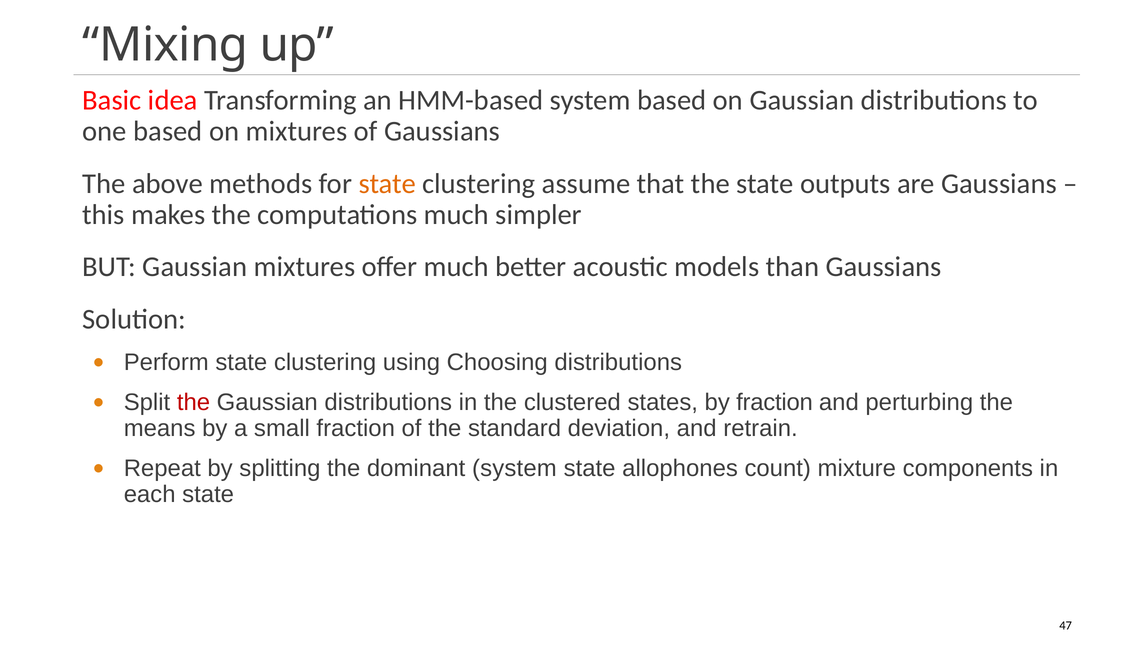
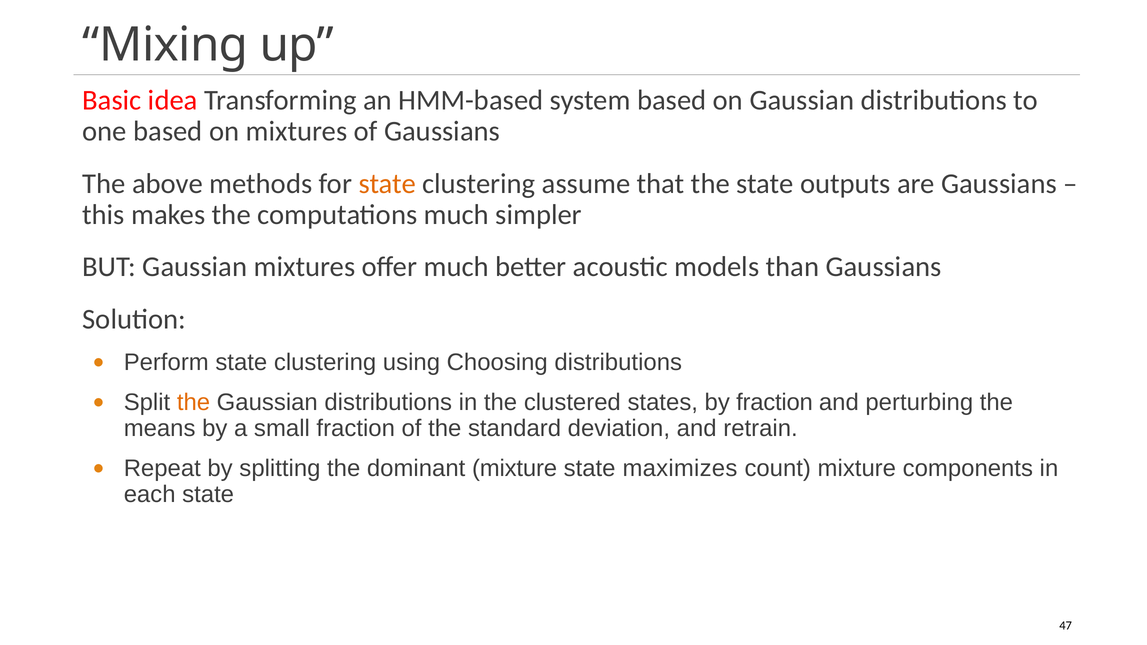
the at (194, 403) colour: red -> orange
dominant system: system -> mixture
allophones: allophones -> maximizes
